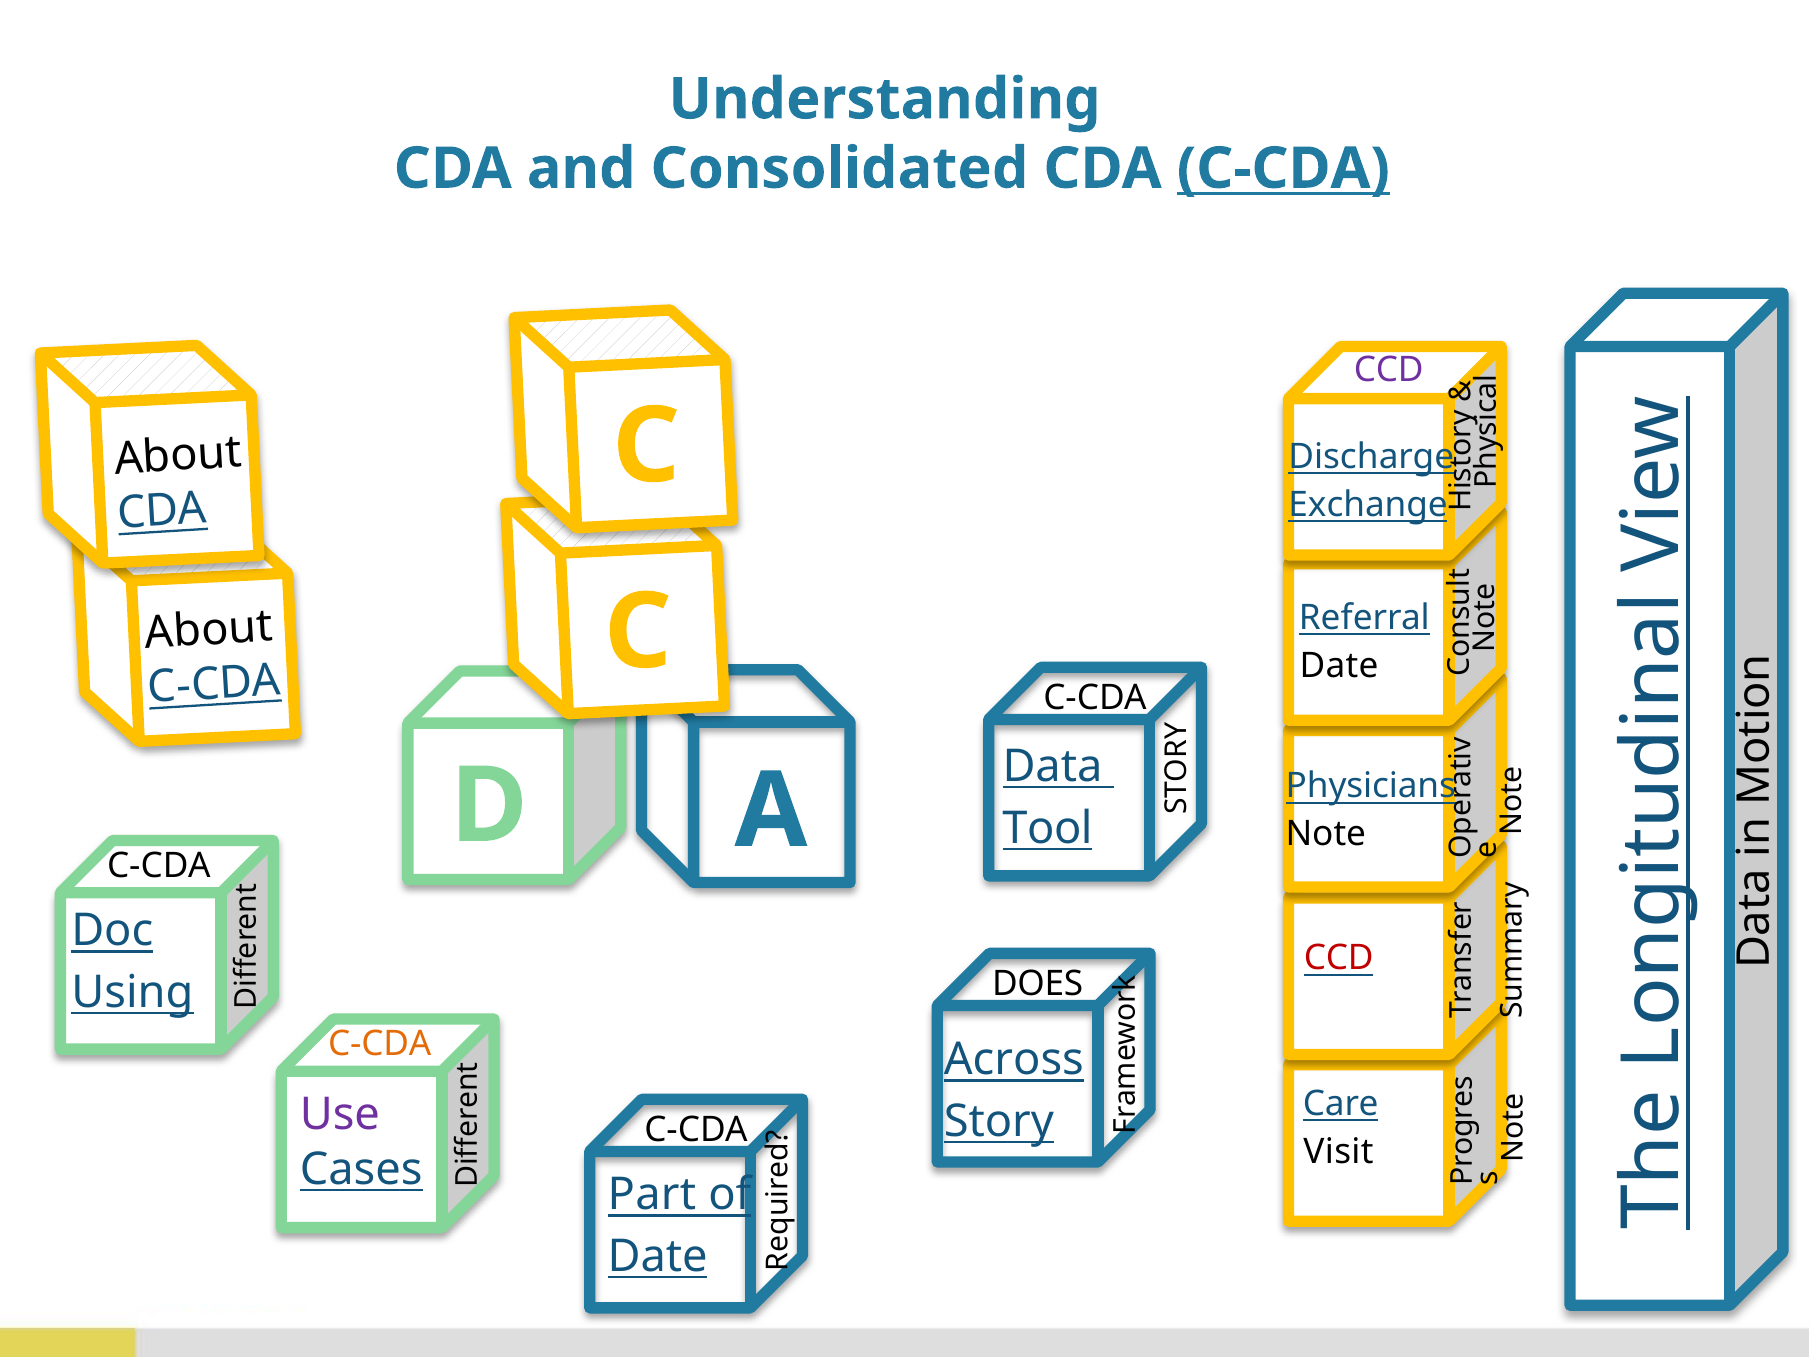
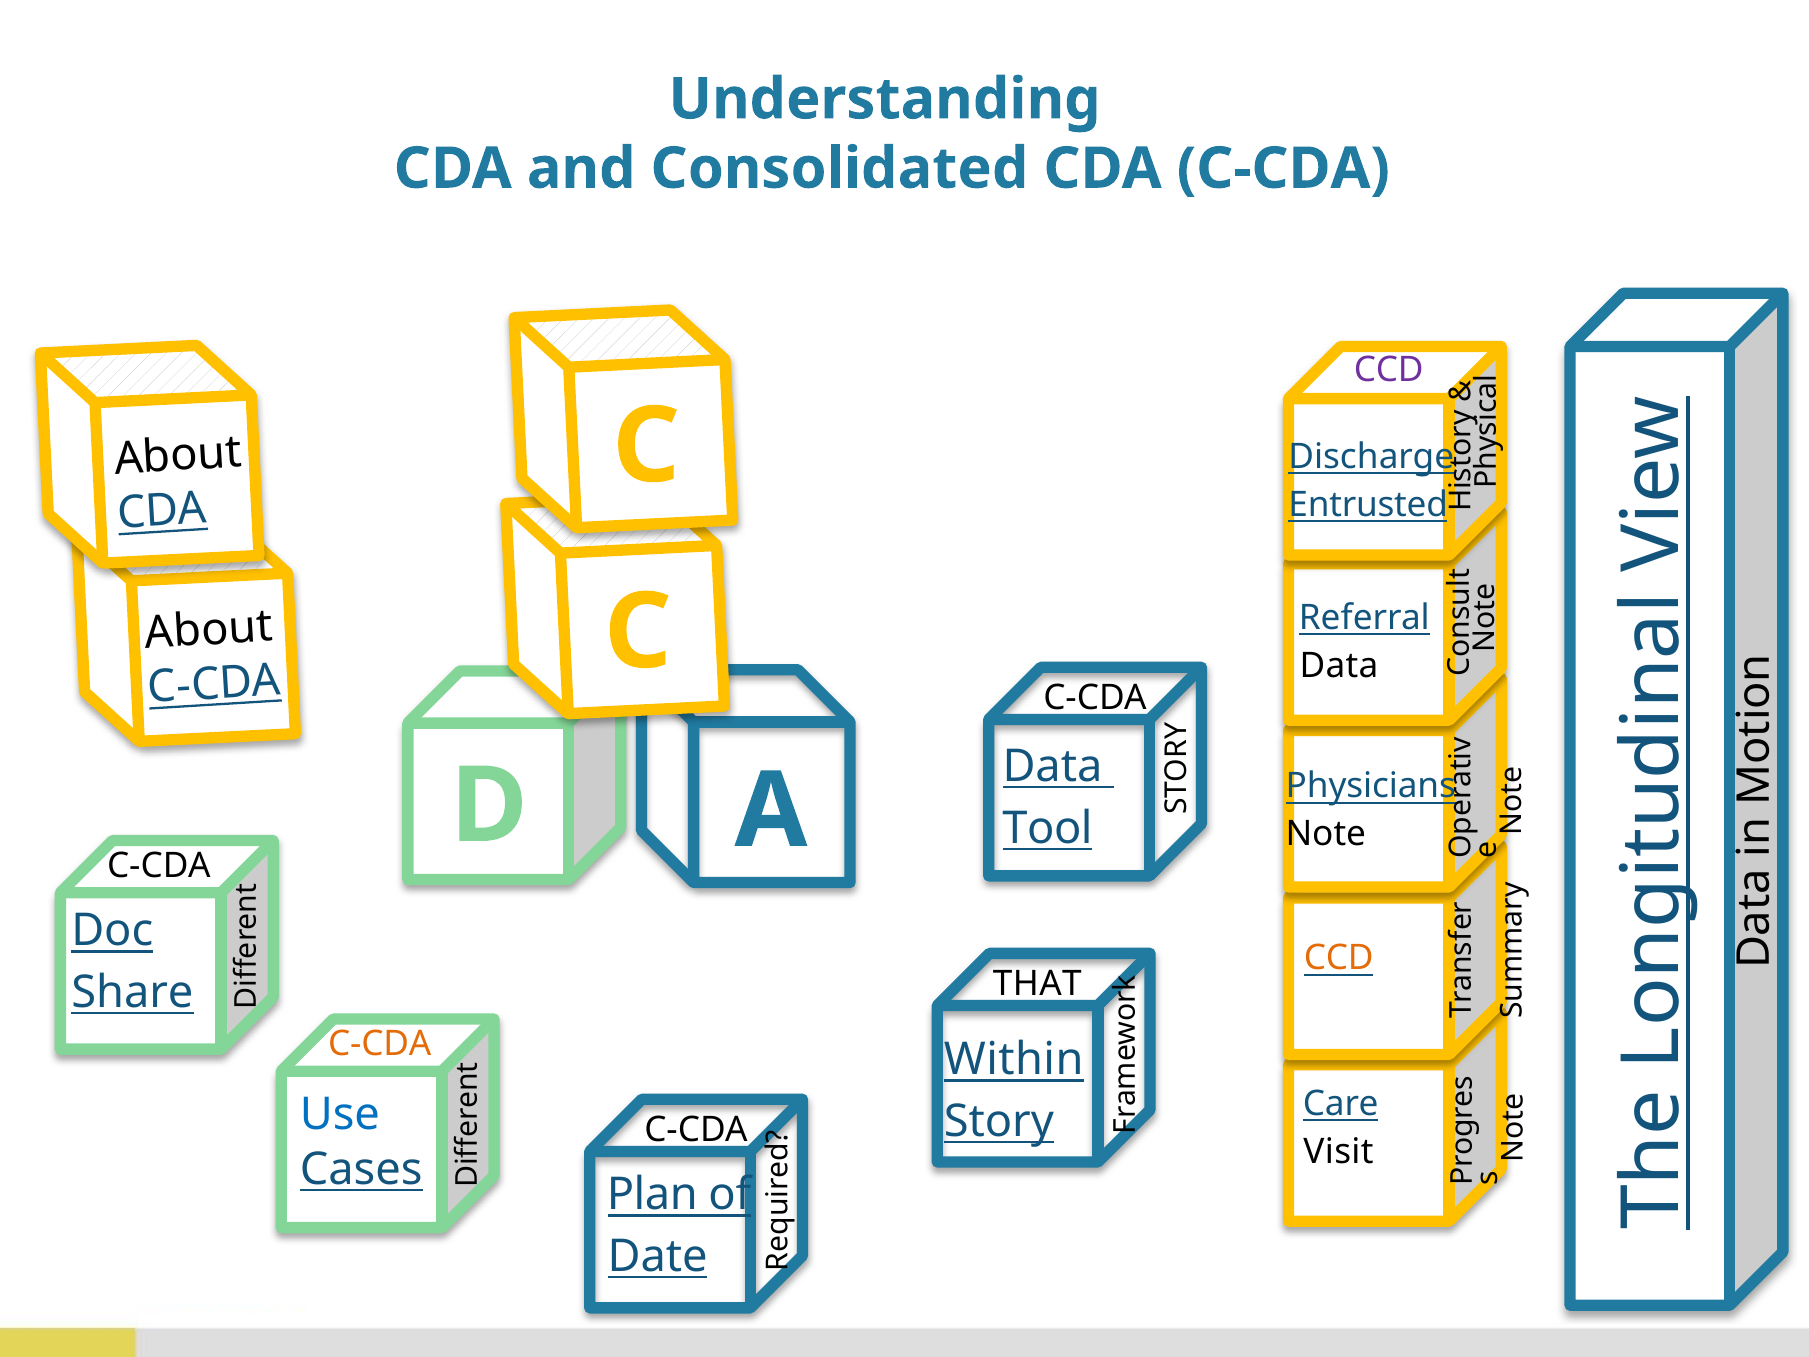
C-CDA at (1283, 169) underline: present -> none
Exchange: Exchange -> Entrusted
Date at (1339, 665): Date -> Data
CCD at (1339, 958) colour: red -> orange
DOES: DOES -> THAT
Using: Using -> Share
Across: Across -> Within
Use colour: purple -> blue
Part: Part -> Plan
